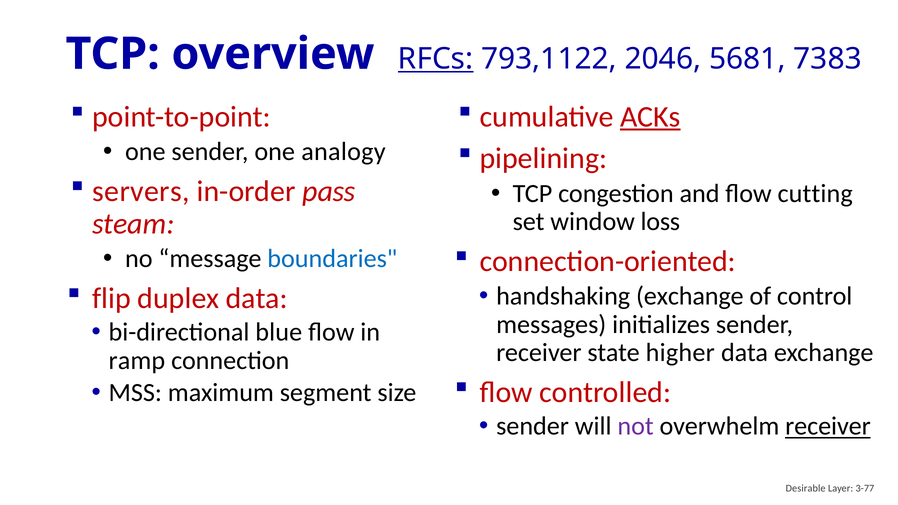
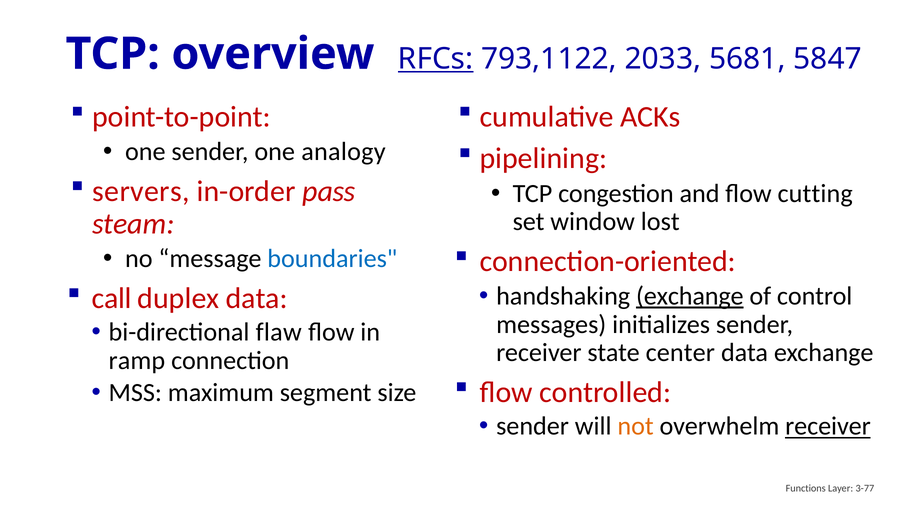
2046: 2046 -> 2033
7383: 7383 -> 5847
ACKs underline: present -> none
loss: loss -> lost
flip: flip -> call
exchange at (690, 296) underline: none -> present
blue: blue -> flaw
higher: higher -> center
not colour: purple -> orange
Desirable: Desirable -> Functions
